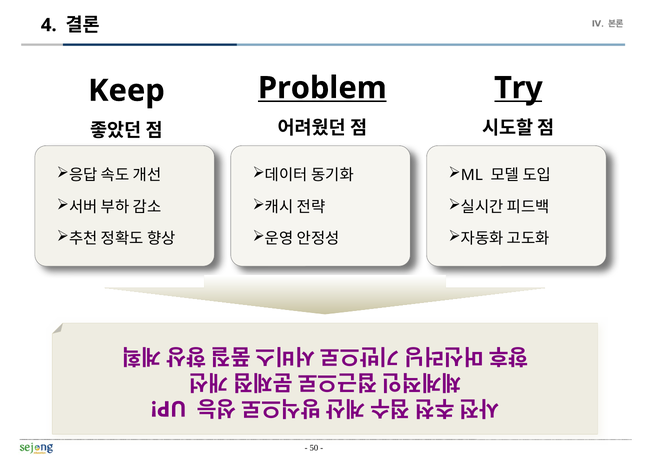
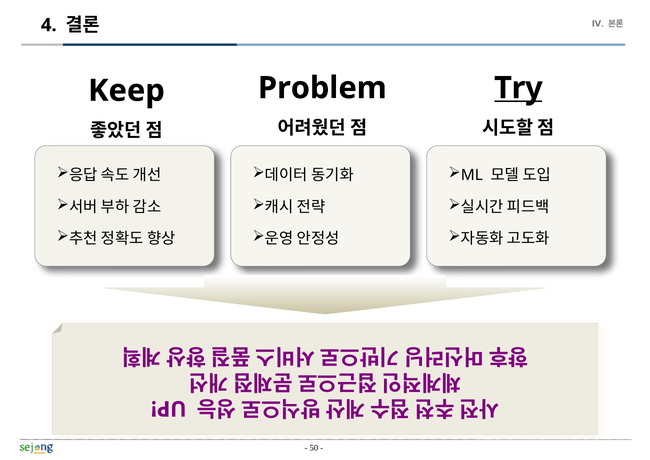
Problem underline: present -> none
